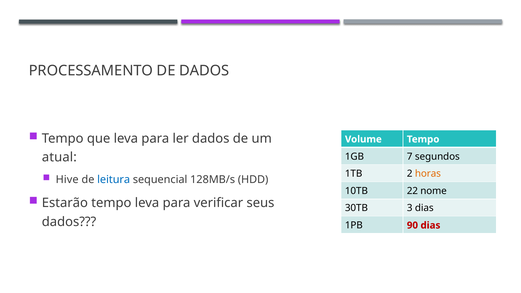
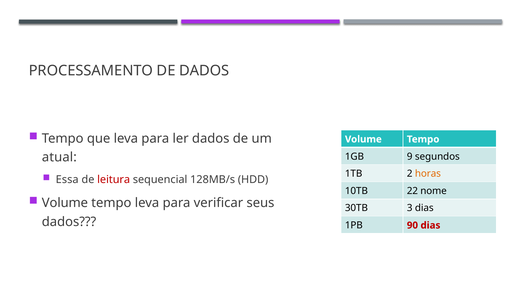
7: 7 -> 9
Hive: Hive -> Essa
leitura colour: blue -> red
Estarão at (65, 203): Estarão -> Volume
